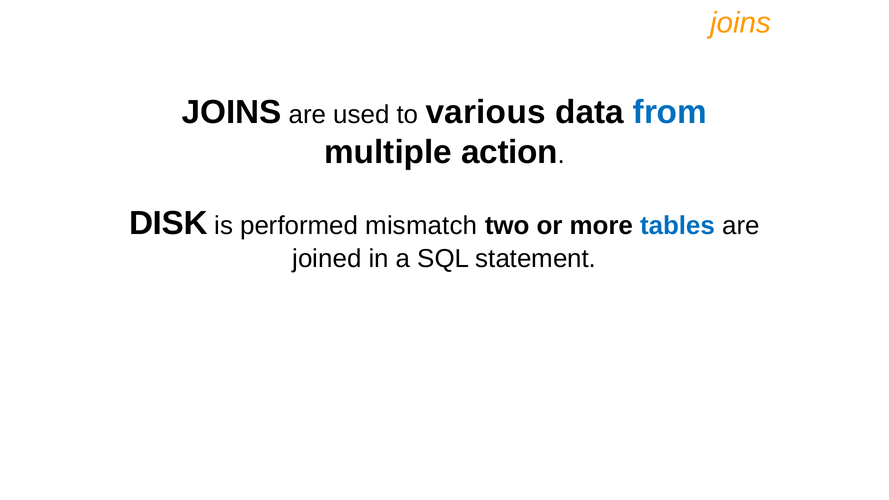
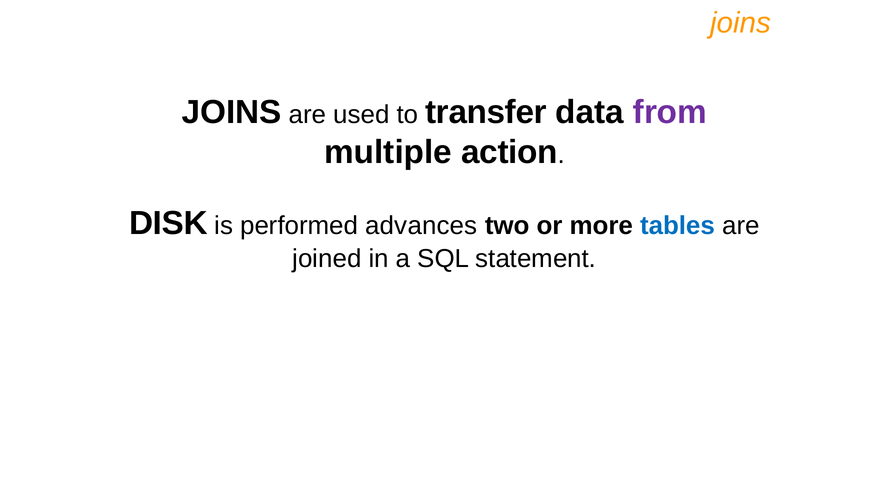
various: various -> transfer
from colour: blue -> purple
mismatch: mismatch -> advances
